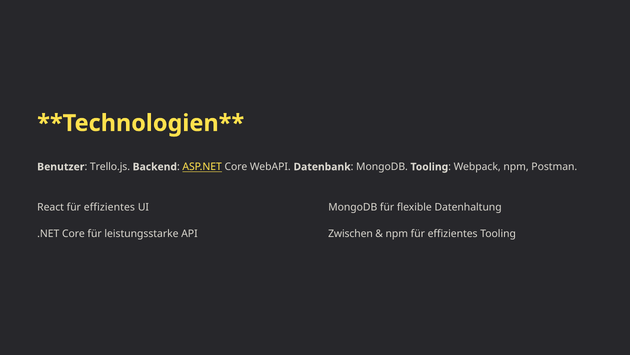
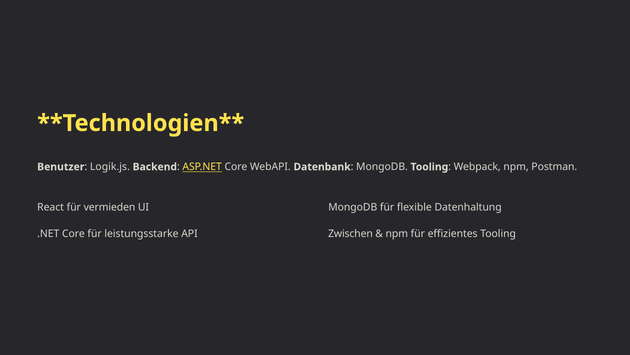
Trello.js: Trello.js -> Logik.js
React für effizientes: effizientes -> vermieden
